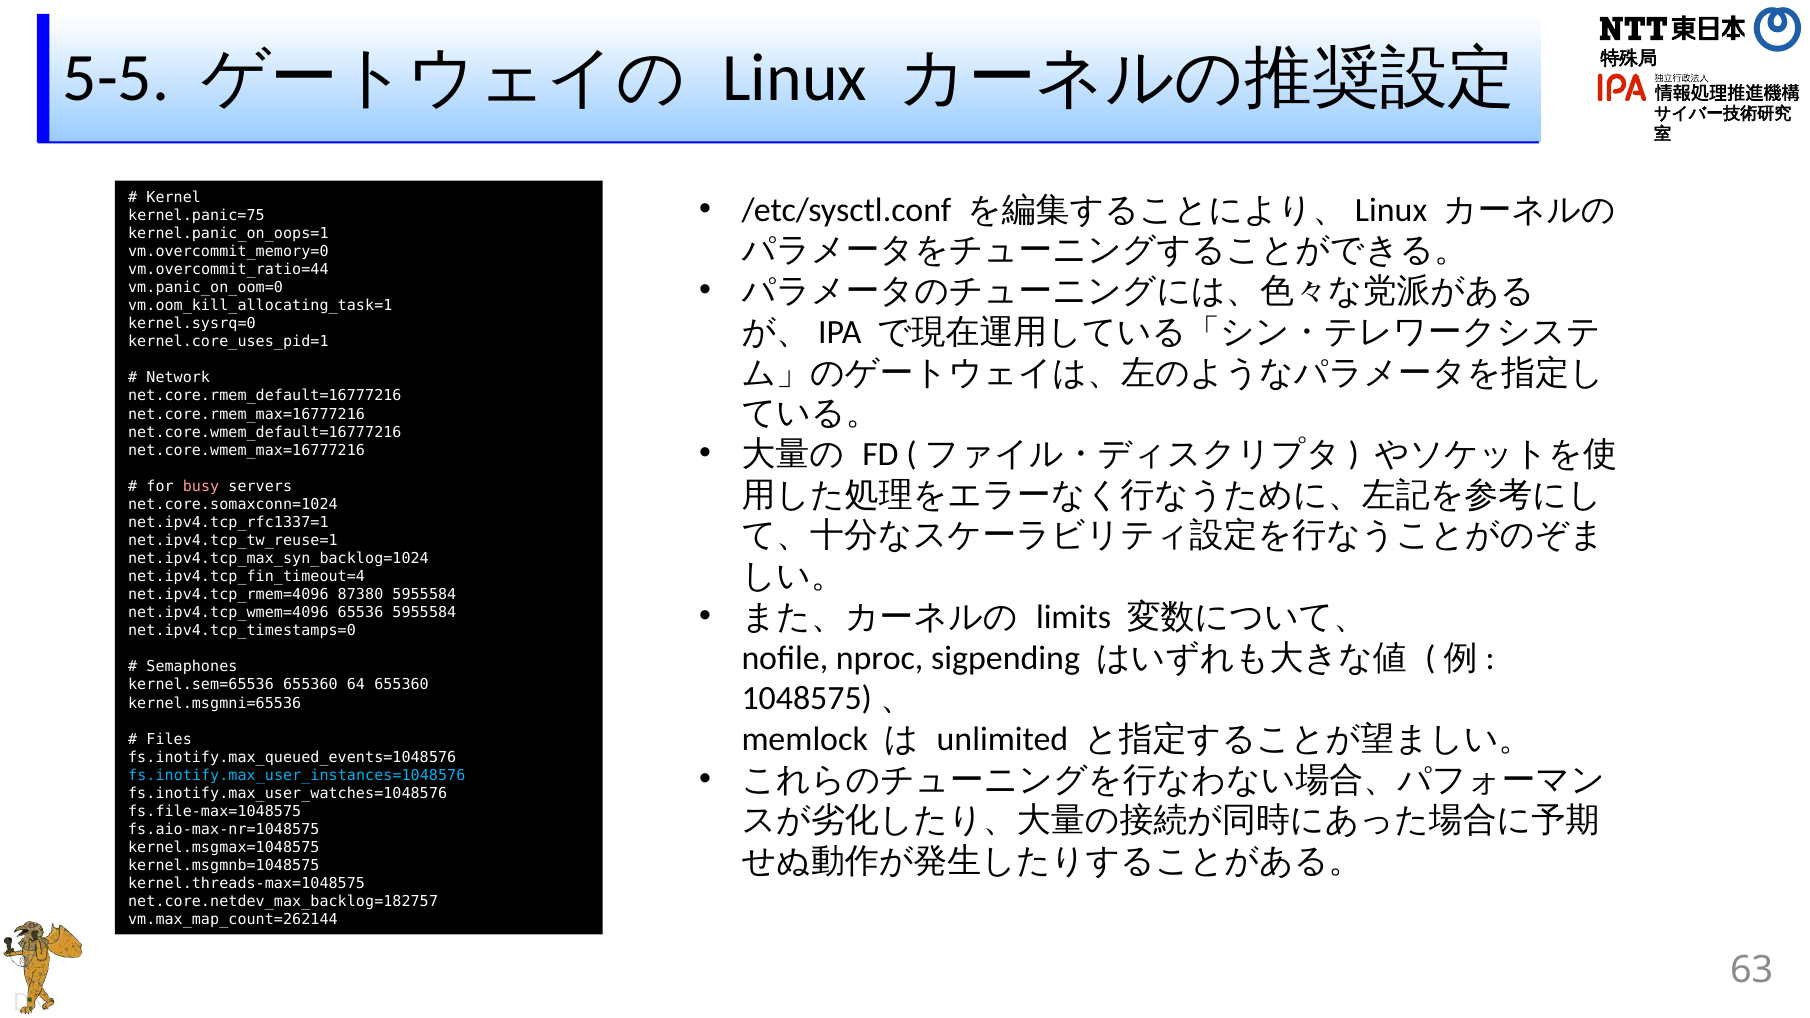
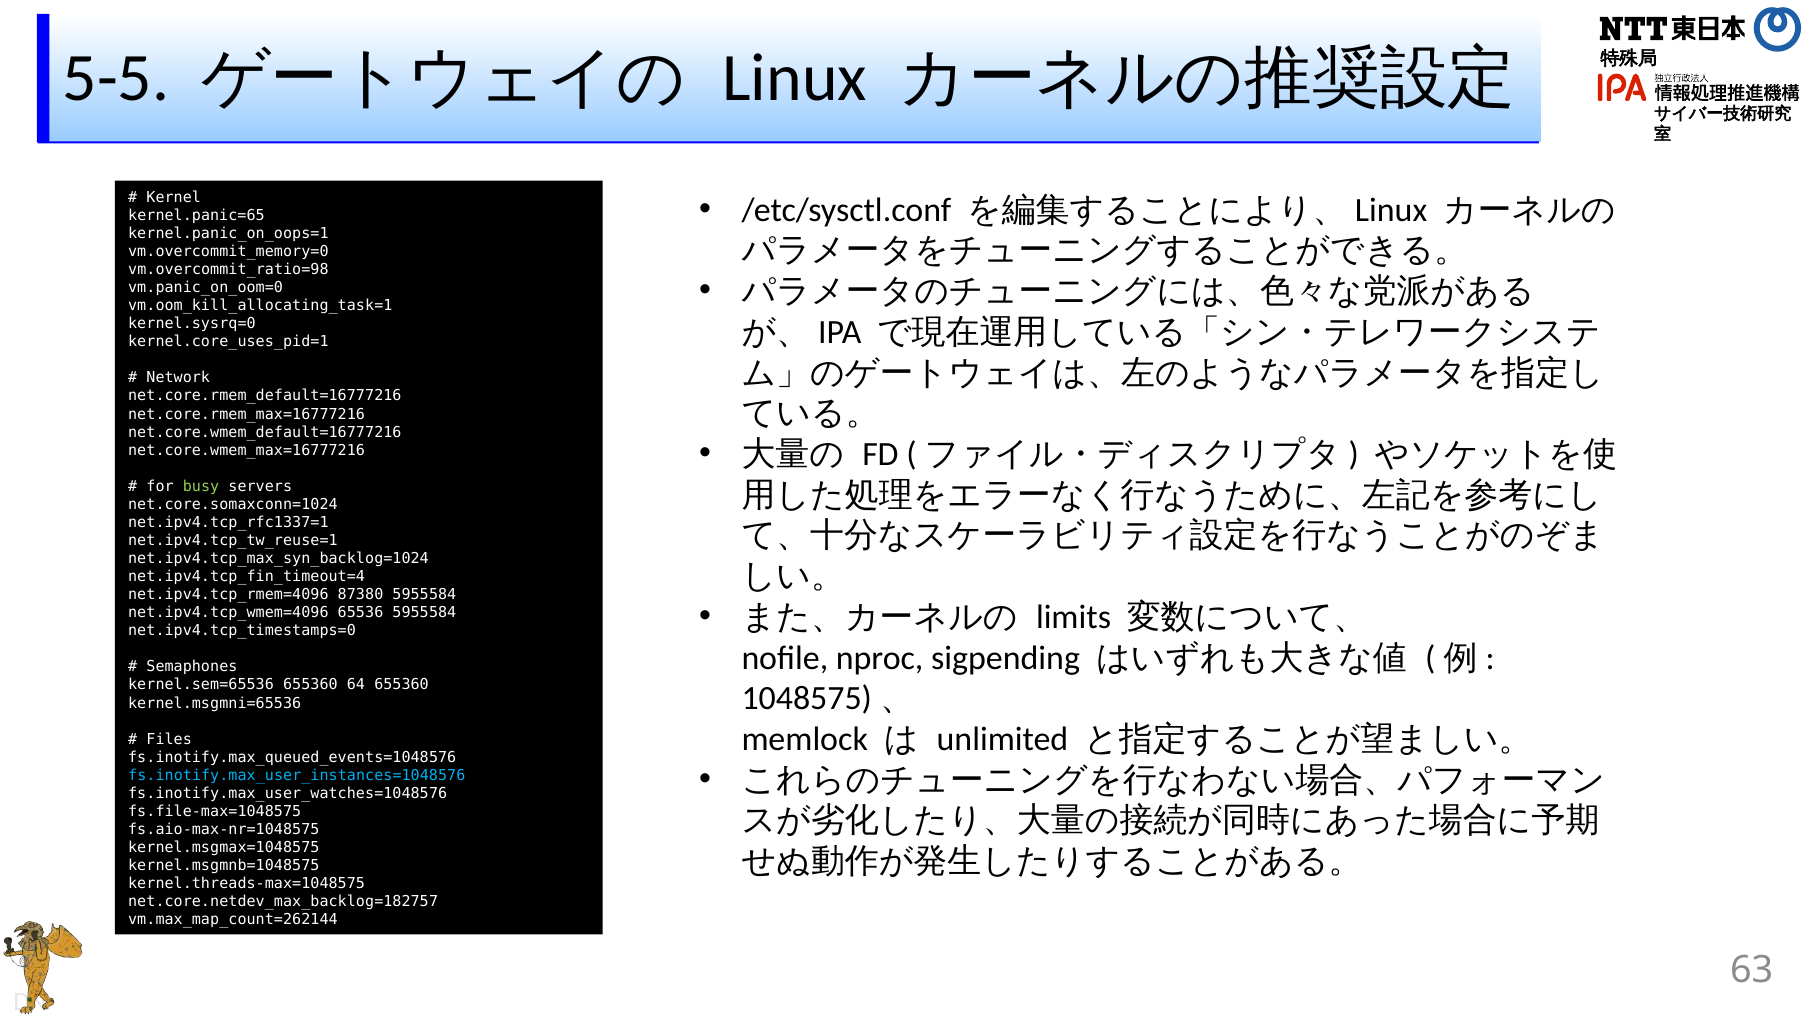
kernel.panic=75: kernel.panic=75 -> kernel.panic=65
vm.overcommit_ratio=44: vm.overcommit_ratio=44 -> vm.overcommit_ratio=98
busy colour: pink -> light green
